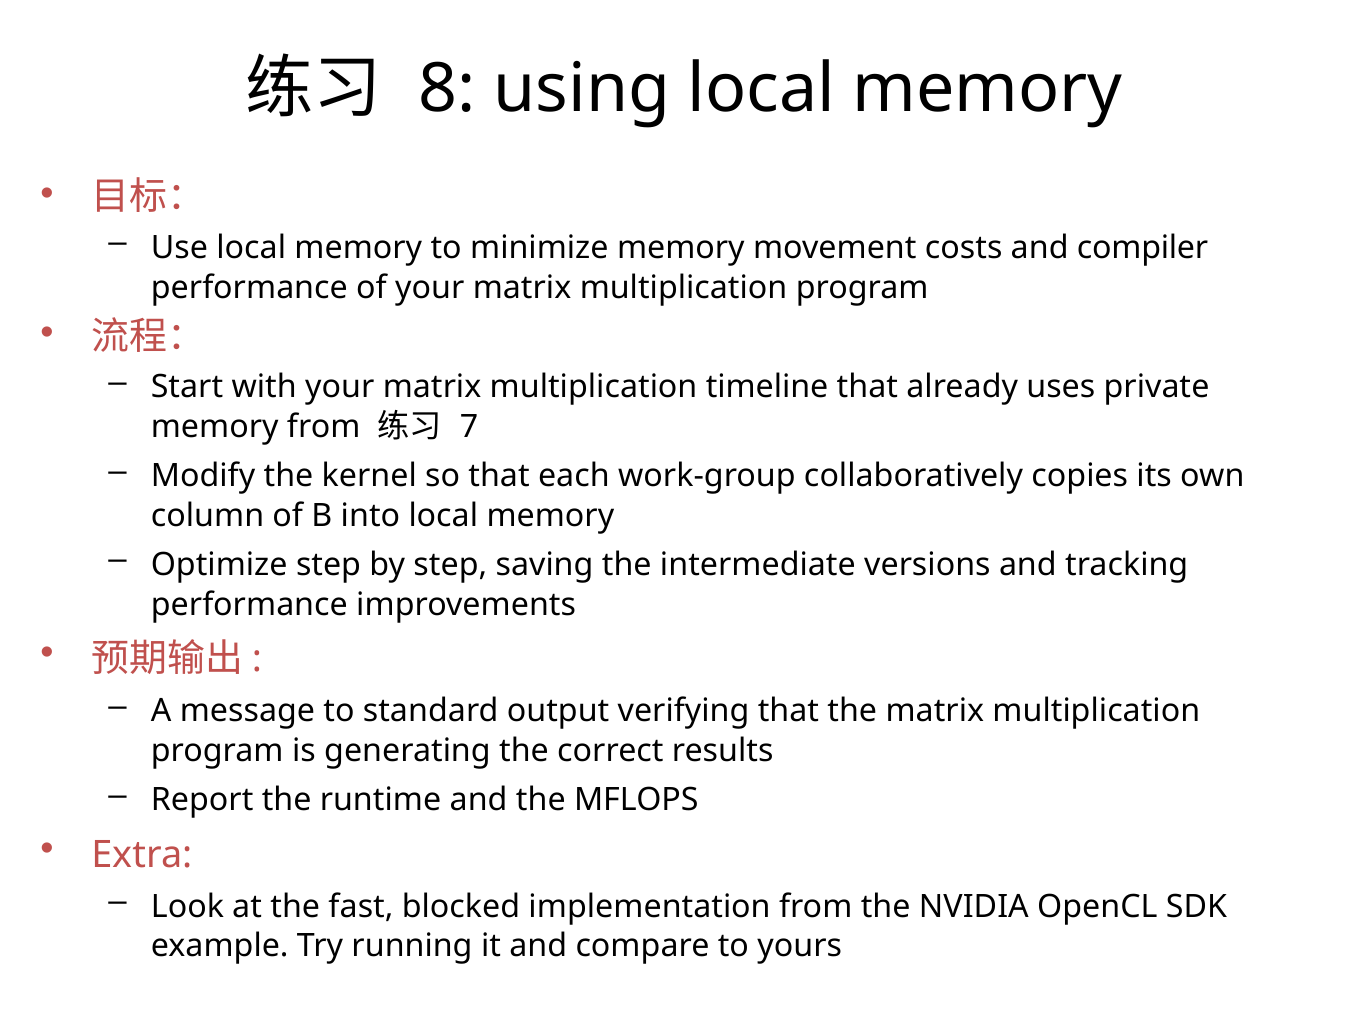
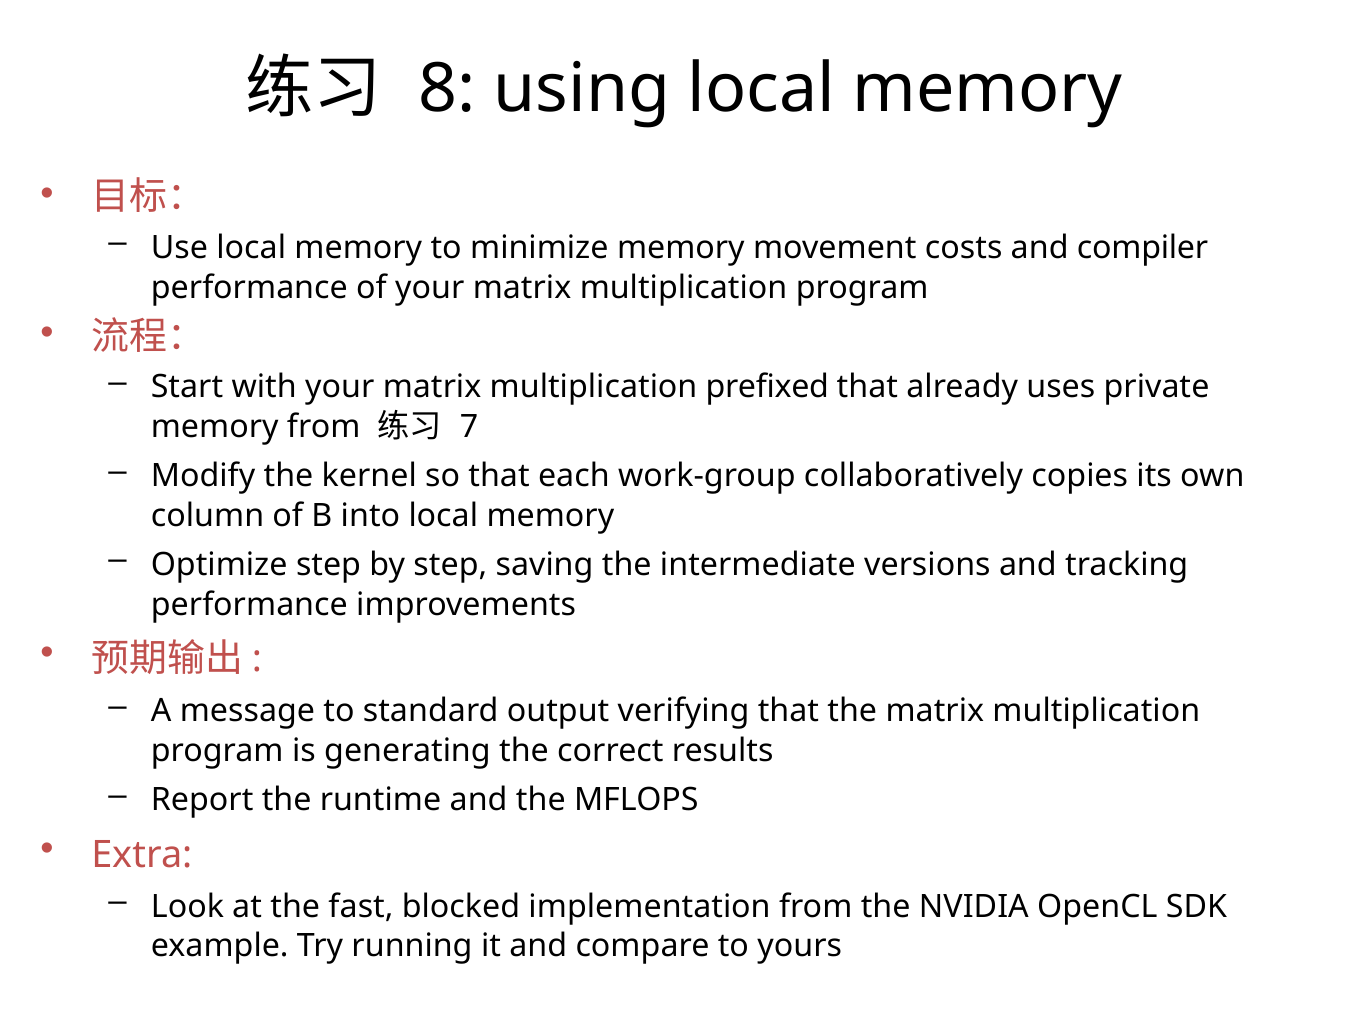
timeline: timeline -> prefixed
